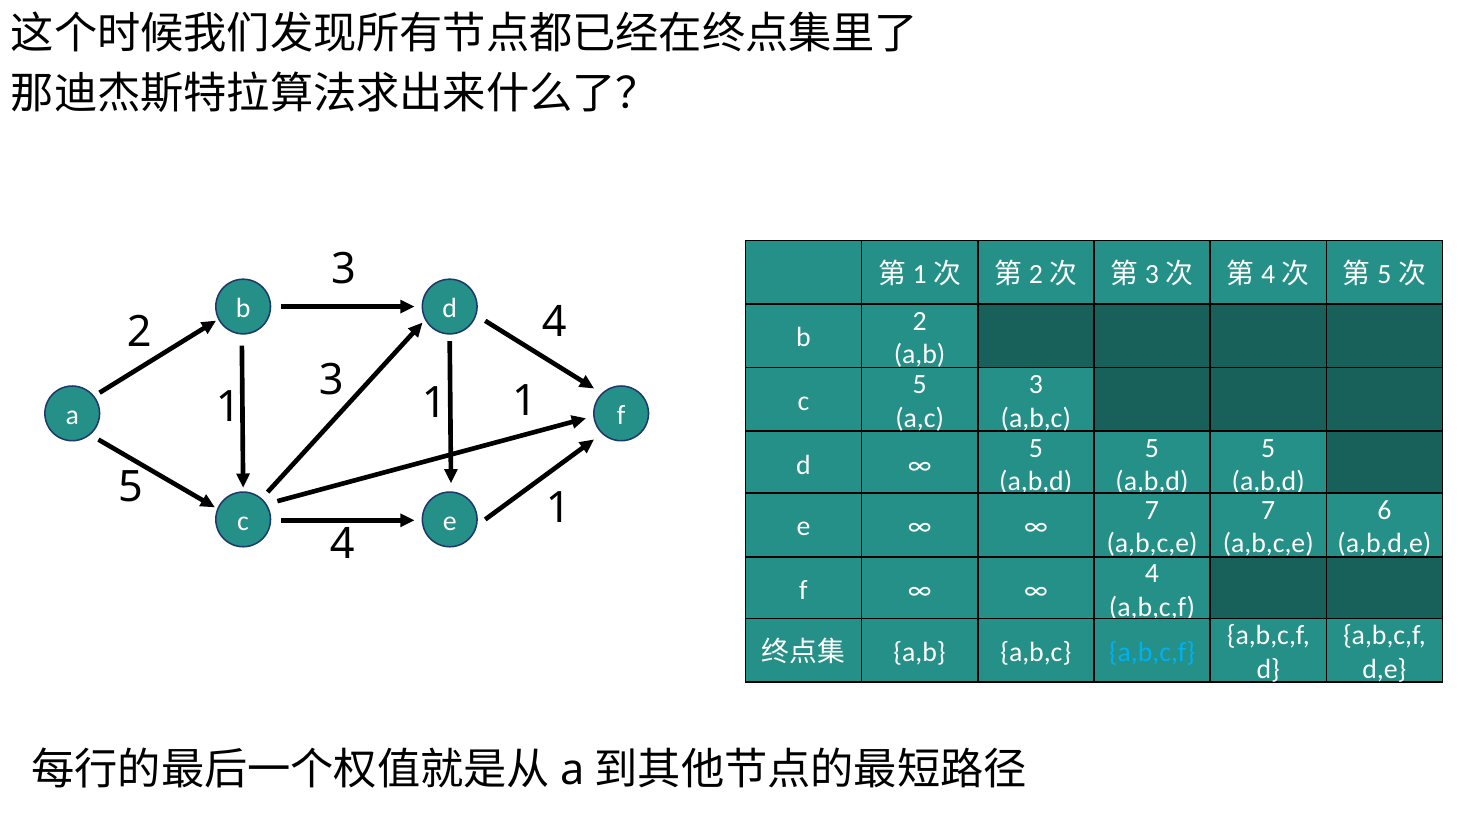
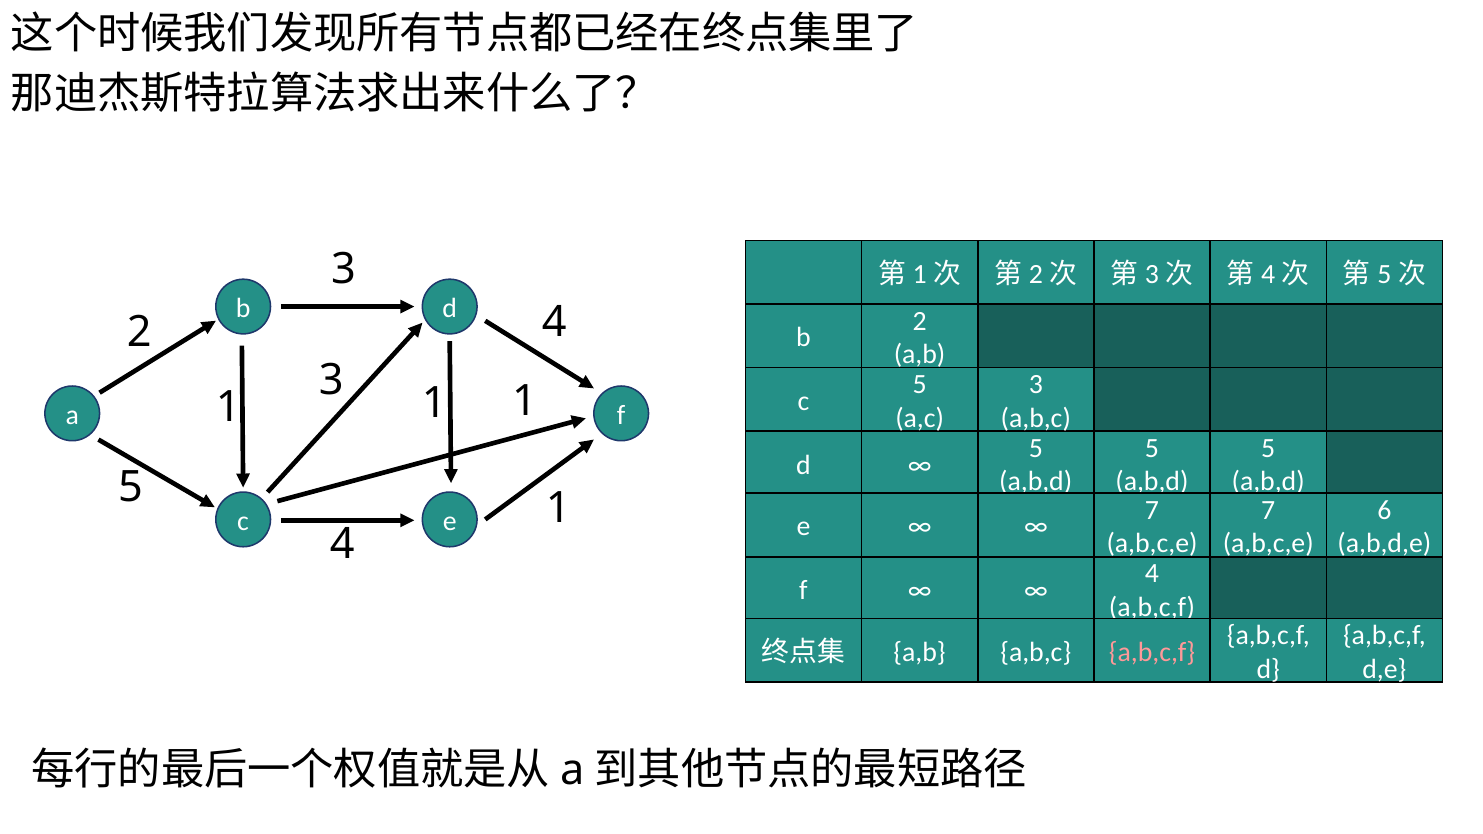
a,b,c,f at (1152, 652) colour: light blue -> pink
